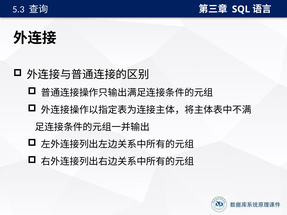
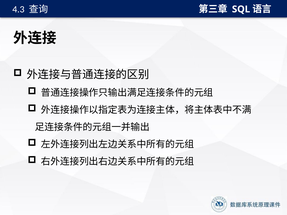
5.3: 5.3 -> 4.3
